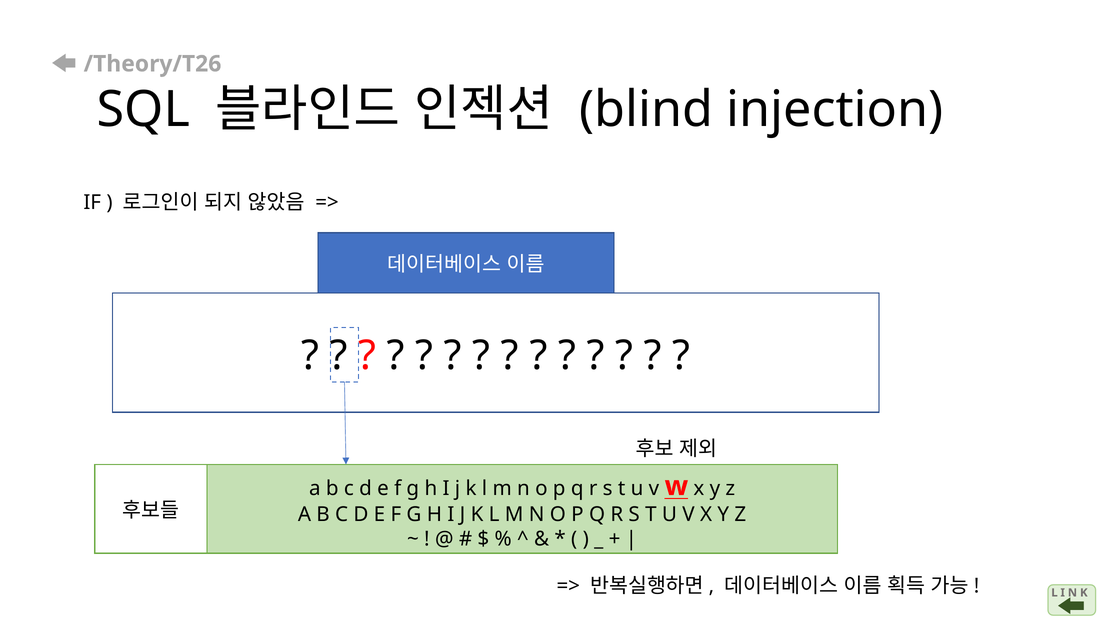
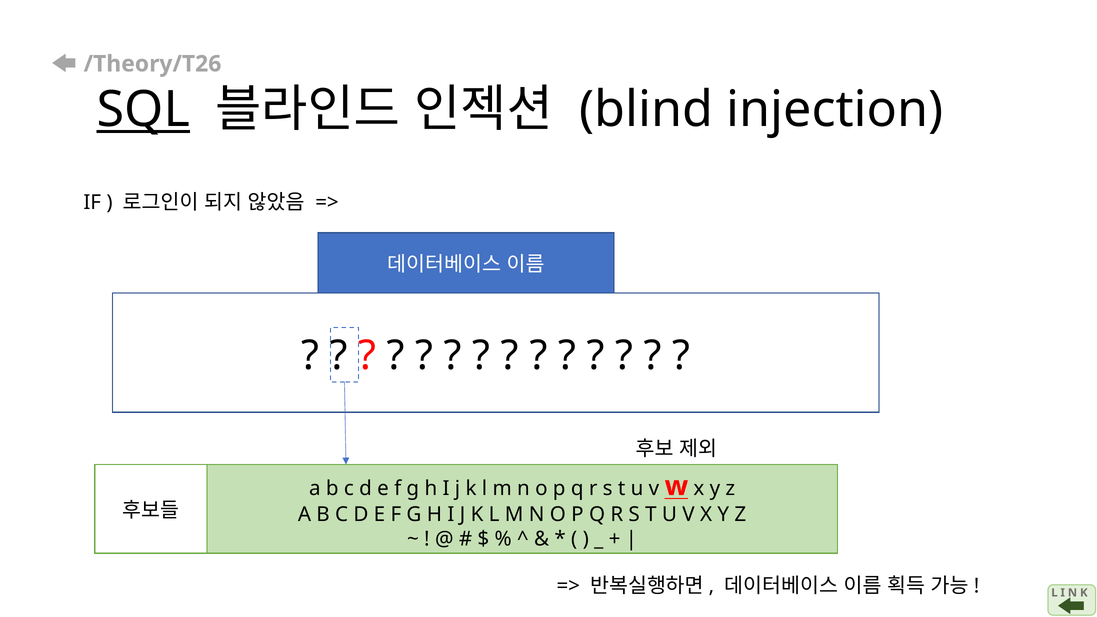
SQL underline: none -> present
